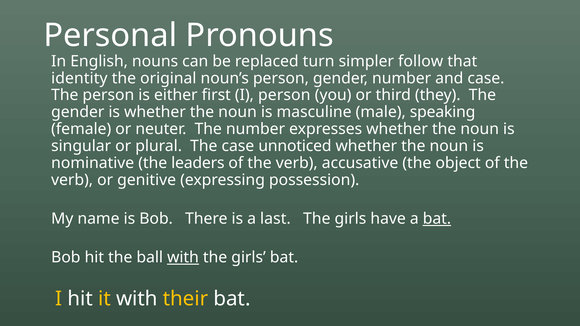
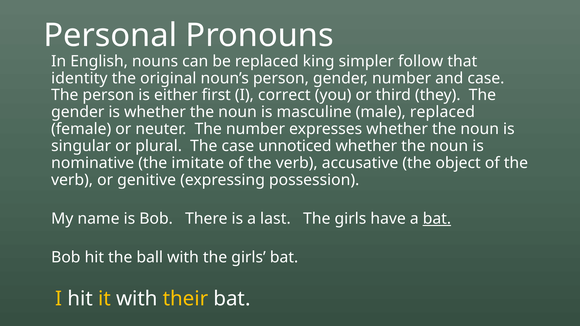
turn: turn -> king
I person: person -> correct
male speaking: speaking -> replaced
leaders: leaders -> imitate
with at (183, 258) underline: present -> none
